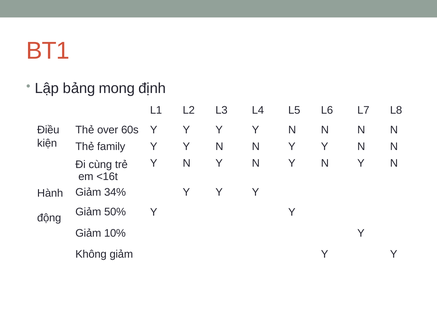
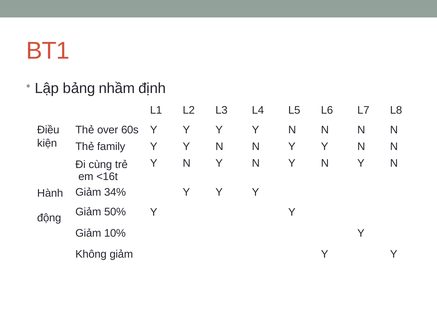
mong: mong -> nhầm
